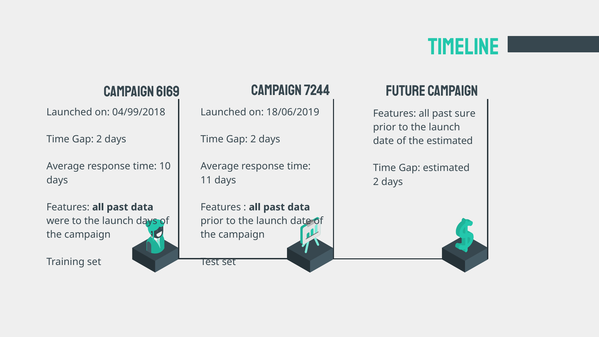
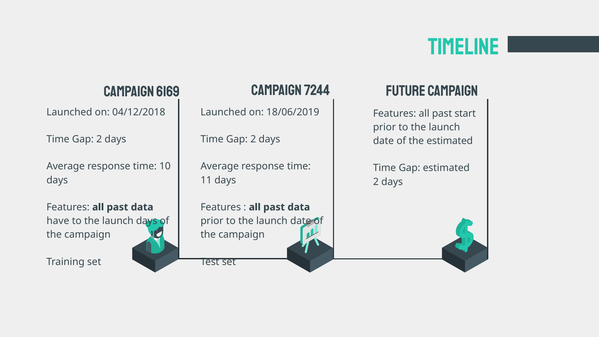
04/99/2018: 04/99/2018 -> 04/12/2018
sure: sure -> start
were: were -> have
